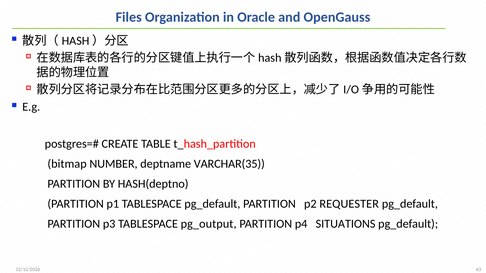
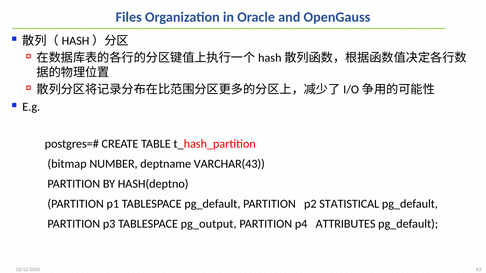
VARCHAR(35: VARCHAR(35 -> VARCHAR(43
REQUESTER: REQUESTER -> STATISTICAL
SITUATIONS: SITUATIONS -> ATTRIBUTES
